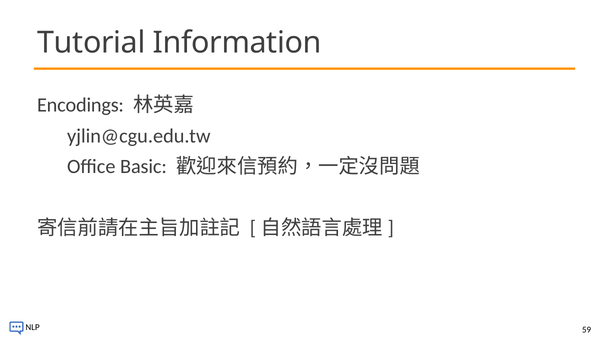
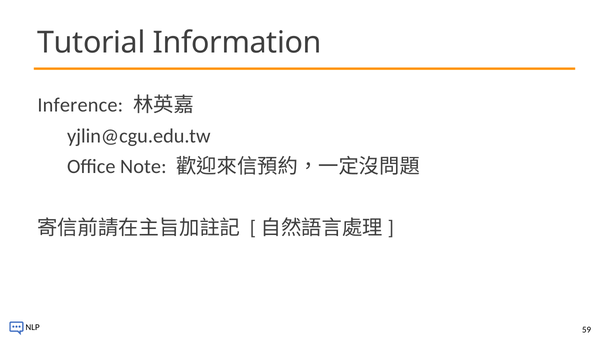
Encodings: Encodings -> Inference
Basic: Basic -> Note
